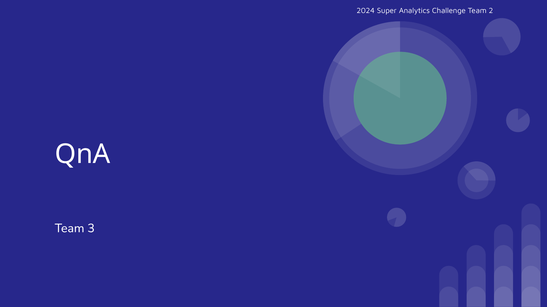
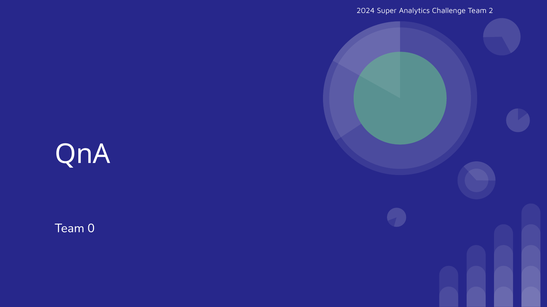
3: 3 -> 0
